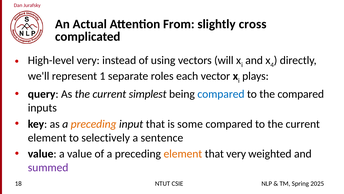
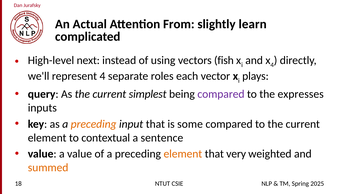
cross: cross -> learn
High-level very: very -> next
will: will -> fish
represent 1: 1 -> 4
compared at (221, 94) colour: blue -> purple
the compared: compared -> expresses
selectively: selectively -> contextual
summed colour: purple -> orange
